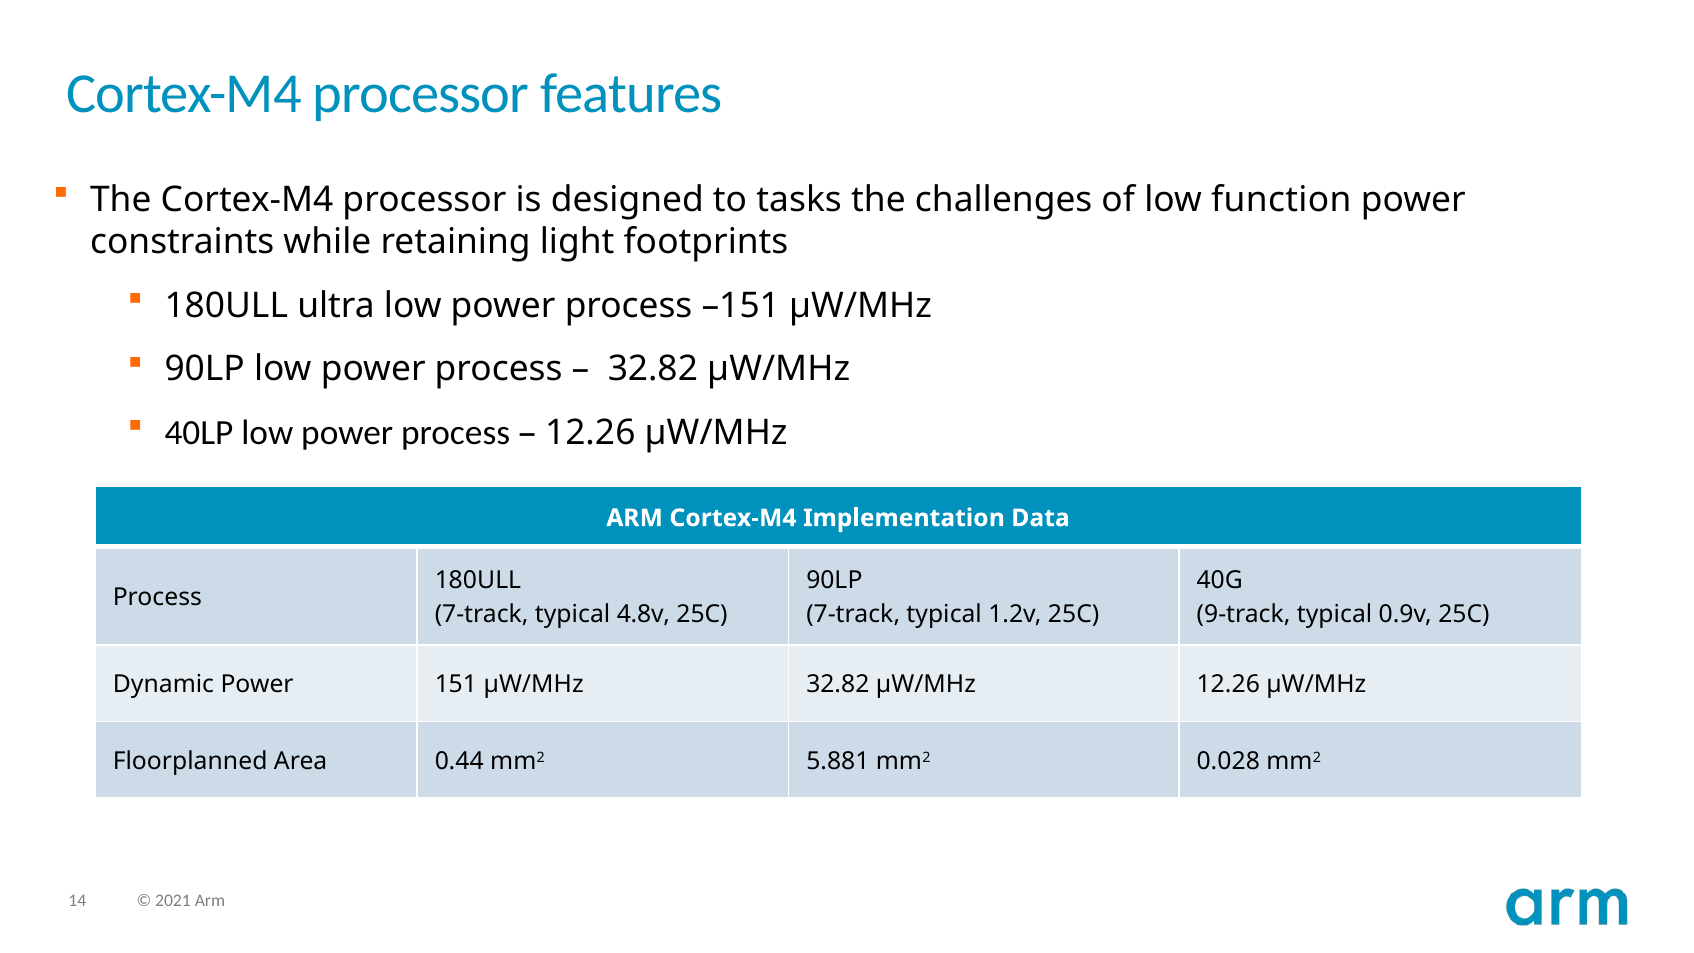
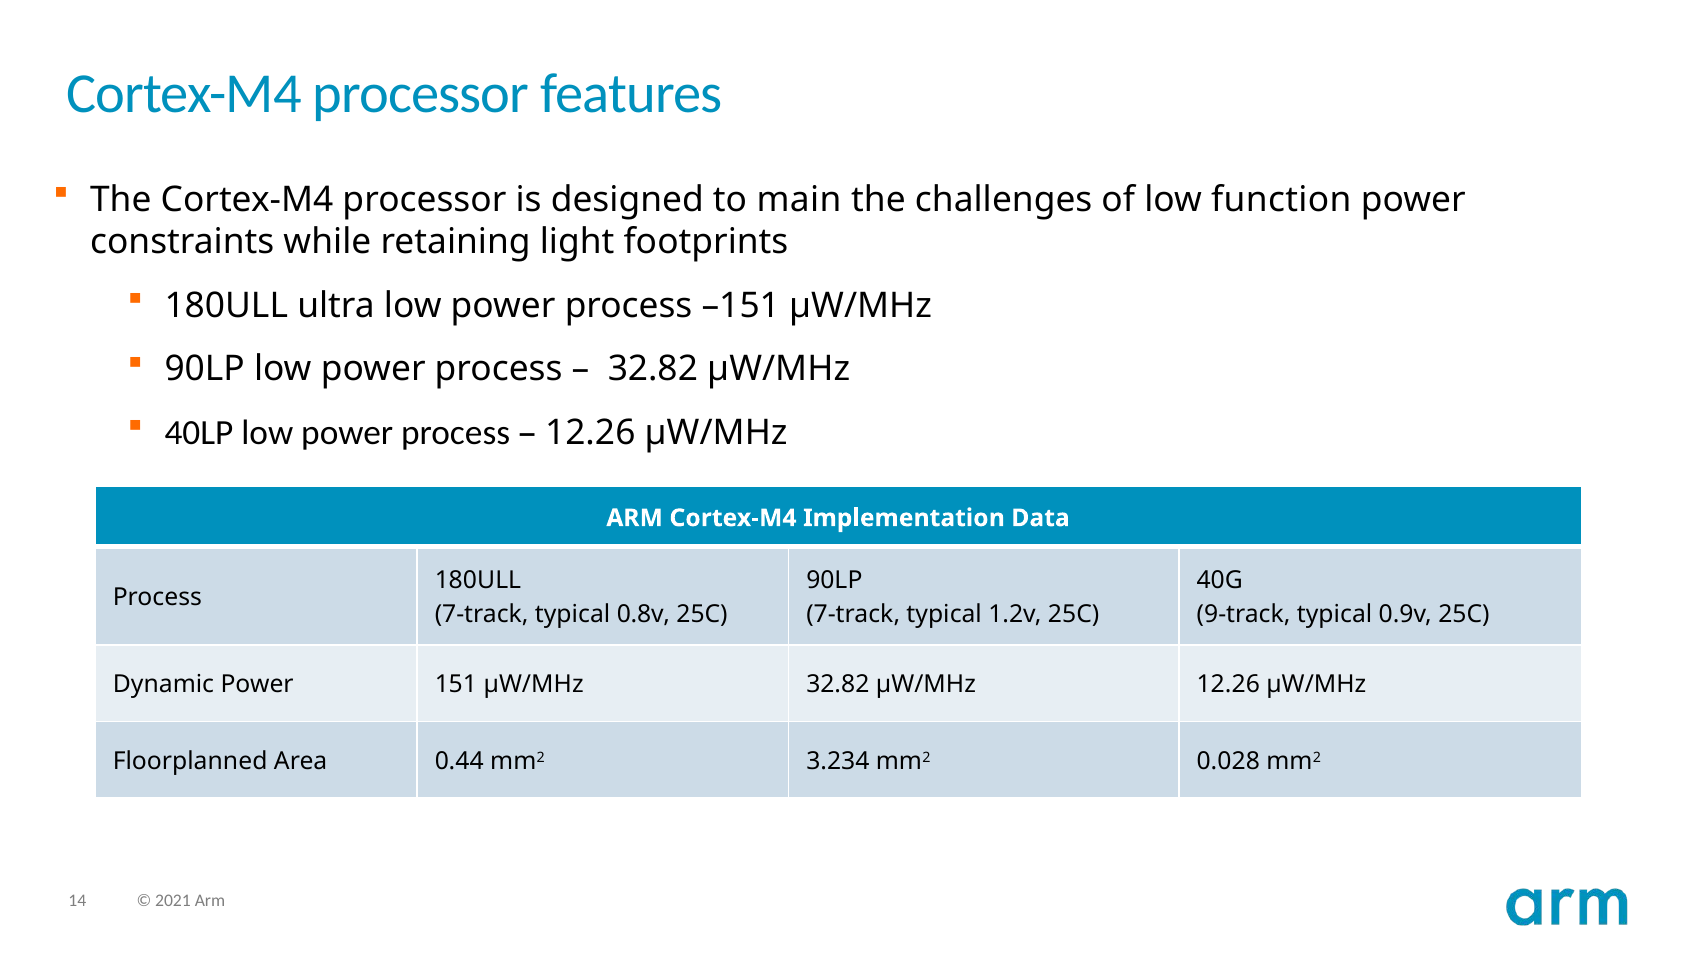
tasks: tasks -> main
4.8v: 4.8v -> 0.8v
5.881: 5.881 -> 3.234
